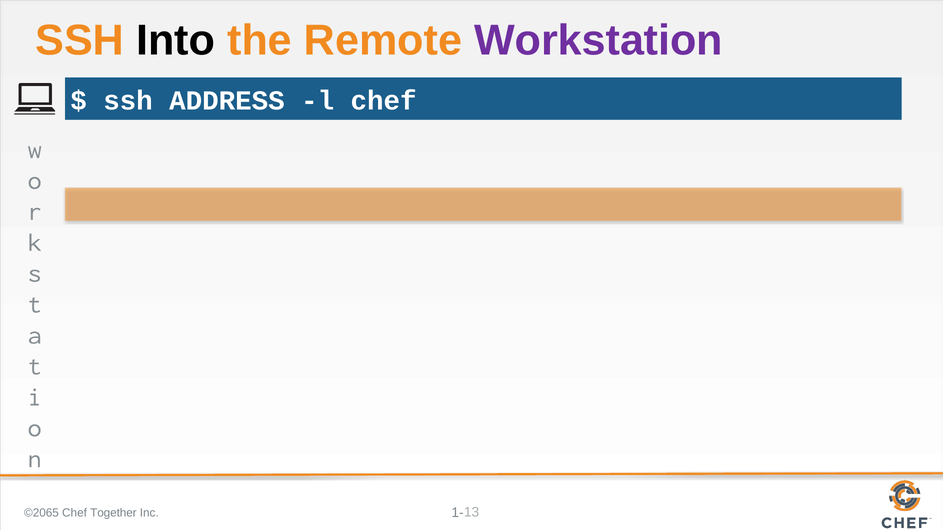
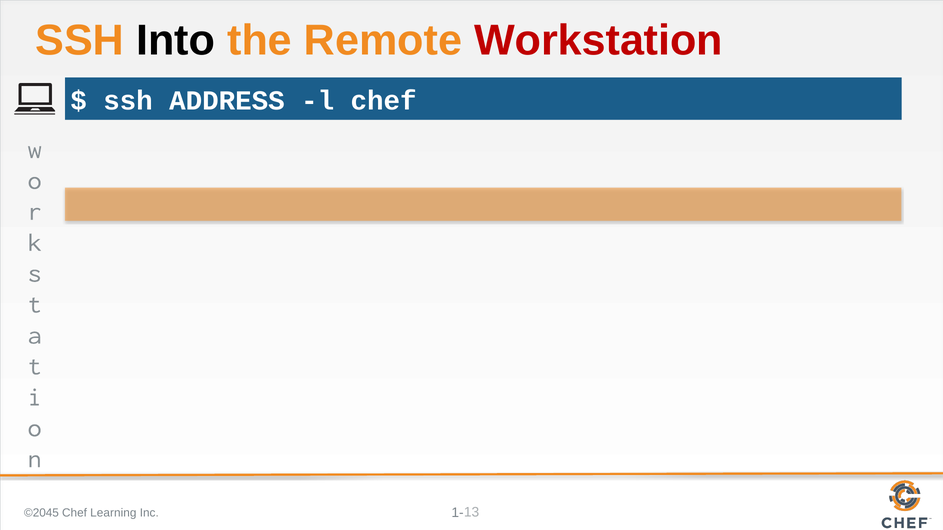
Workstation colour: purple -> red
©2065: ©2065 -> ©2045
Together: Together -> Learning
